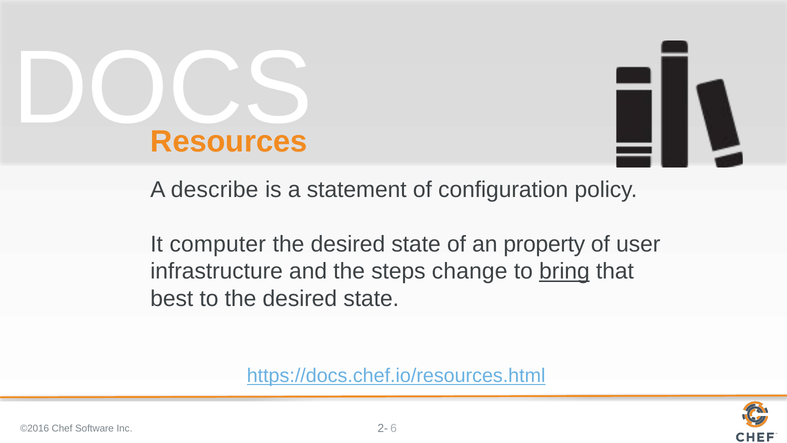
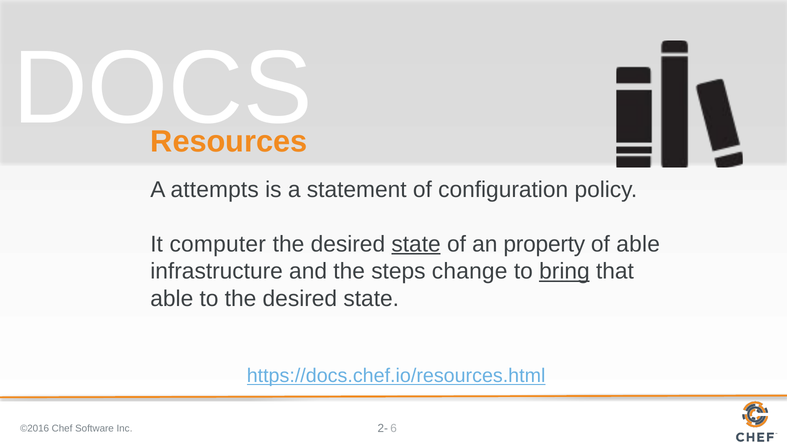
describe: describe -> attempts
state at (416, 244) underline: none -> present
of user: user -> able
best at (172, 298): best -> able
